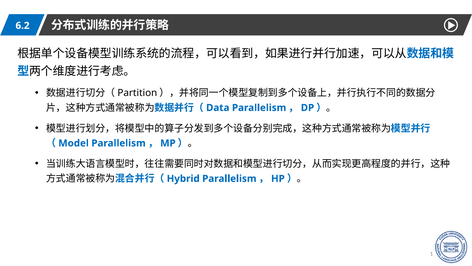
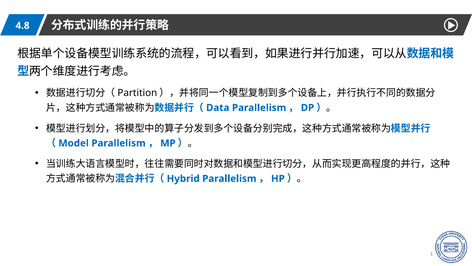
6.2: 6.2 -> 4.8
